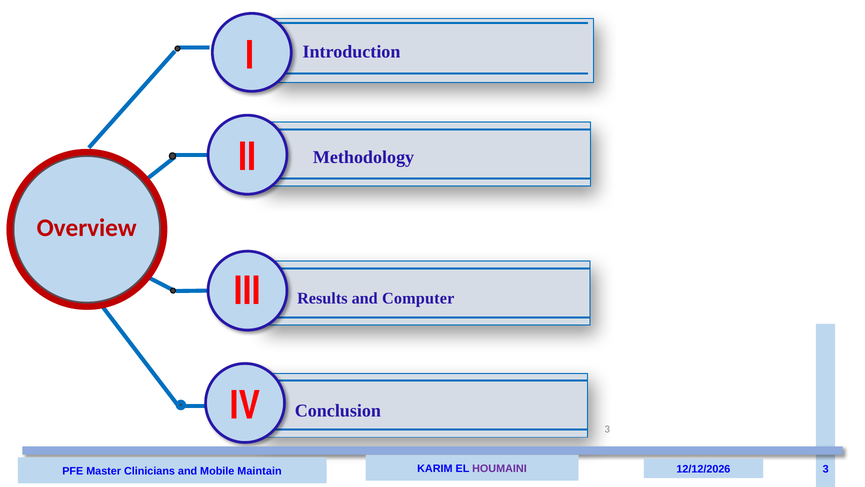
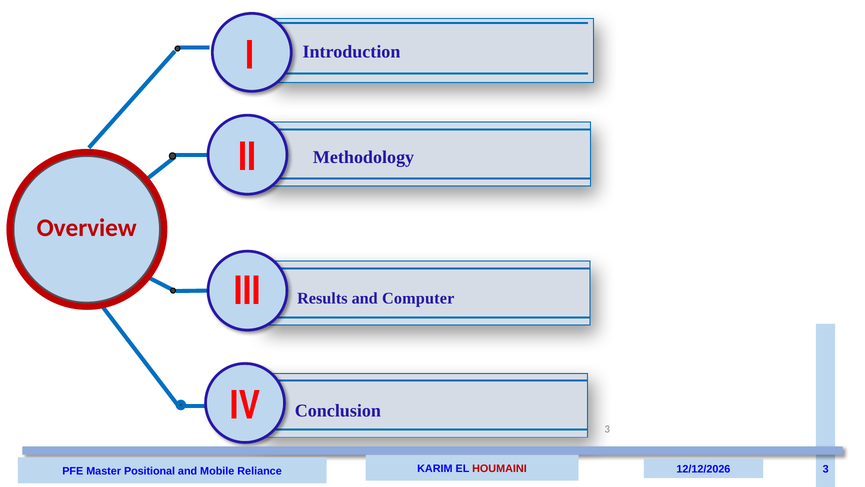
HOUMAINI colour: purple -> red
Clinicians: Clinicians -> Positional
Maintain: Maintain -> Reliance
